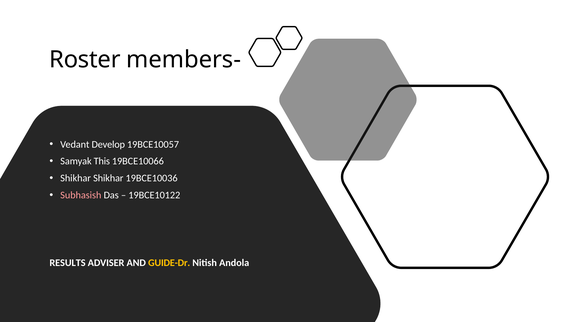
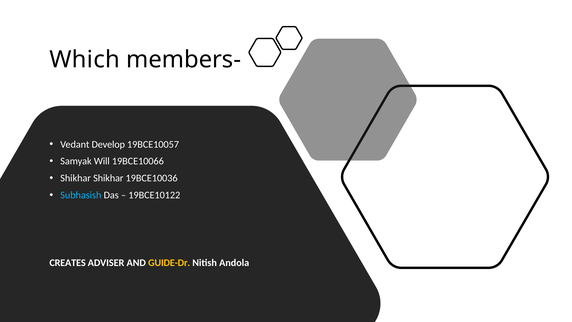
Roster: Roster -> Which
This: This -> Will
Subhasish colour: pink -> light blue
RESULTS: RESULTS -> CREATES
